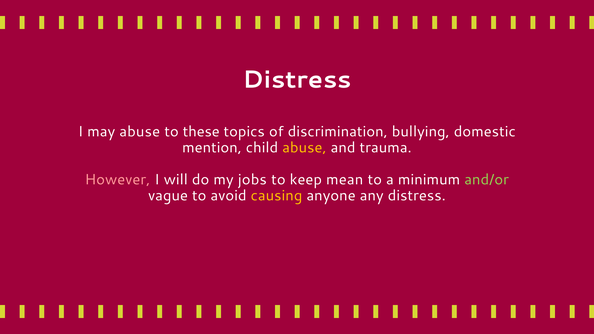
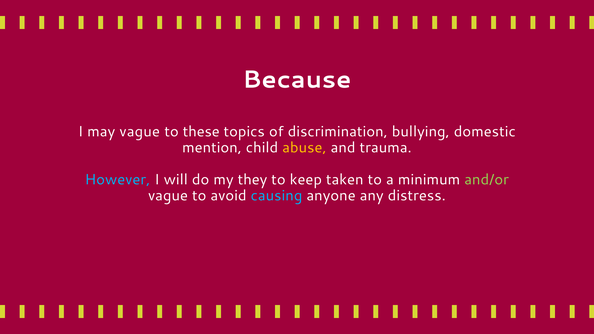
Distress at (297, 80): Distress -> Because
may abuse: abuse -> vague
However colour: pink -> light blue
jobs: jobs -> they
mean: mean -> taken
causing colour: yellow -> light blue
